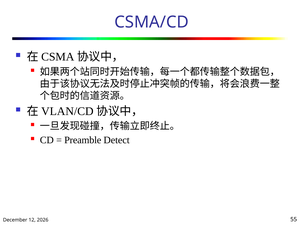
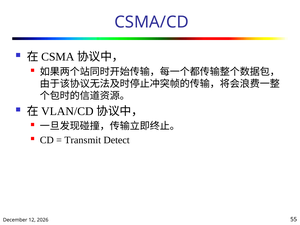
Preamble: Preamble -> Transmit
